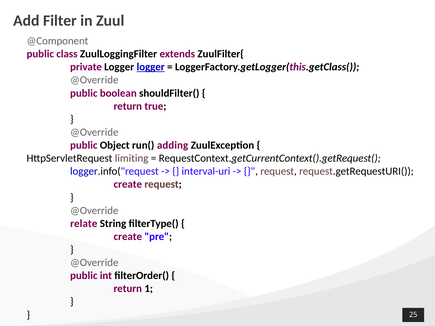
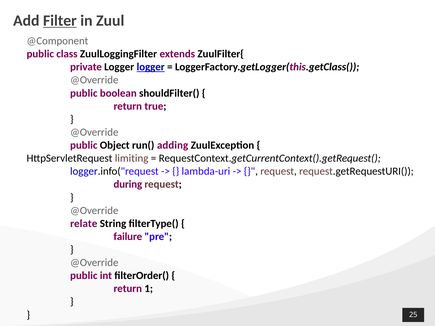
Filter underline: none -> present
interval-uri: interval-uri -> lambda-uri
create at (128, 185): create -> during
create at (128, 237): create -> failure
